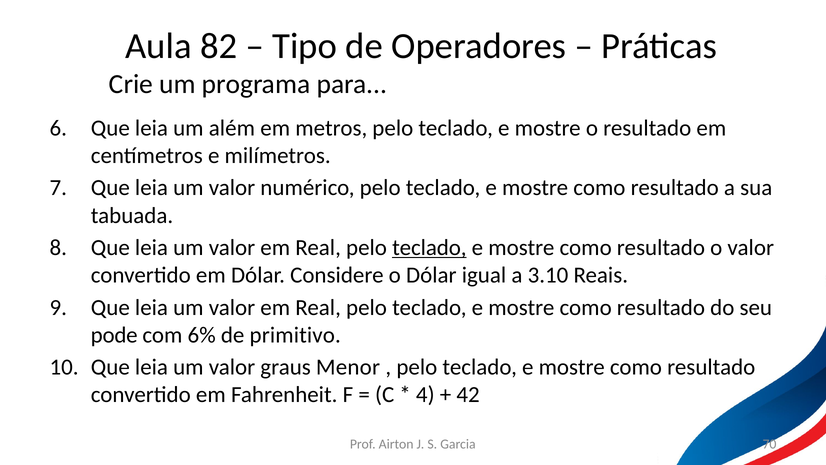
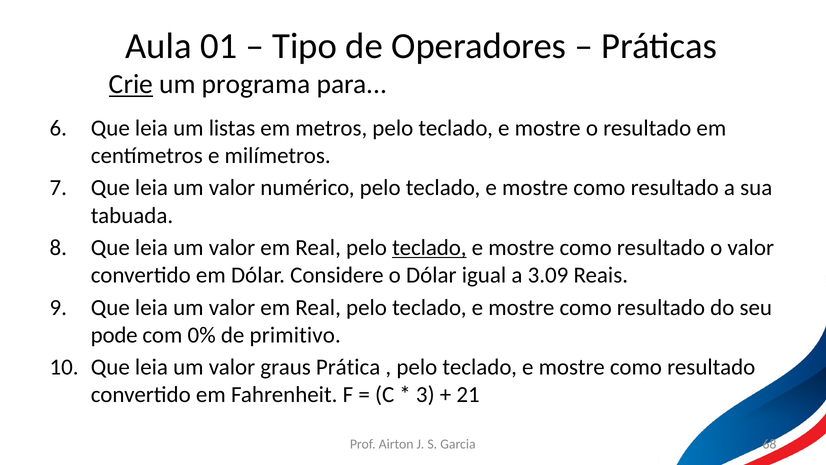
82: 82 -> 01
Crie underline: none -> present
além: além -> listas
3.10: 3.10 -> 3.09
6%: 6% -> 0%
Menor: Menor -> Prática
4: 4 -> 3
42: 42 -> 21
70: 70 -> 68
